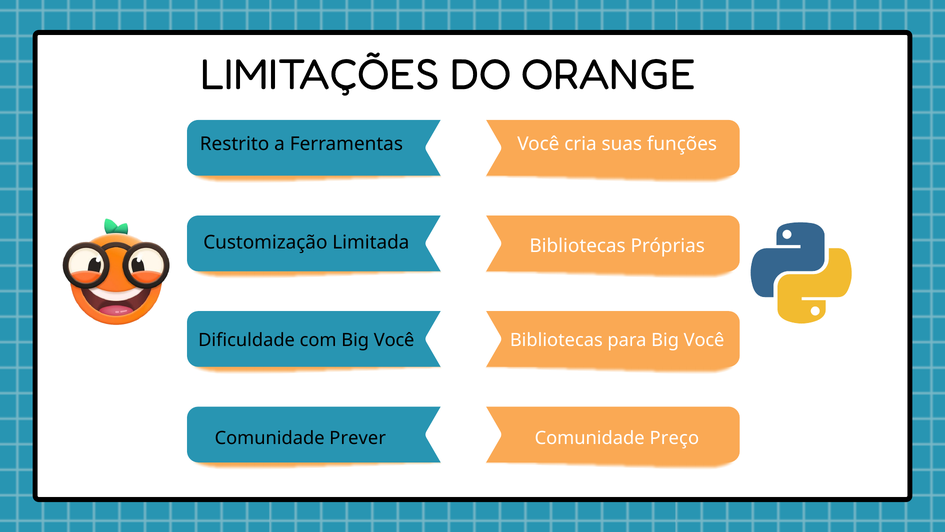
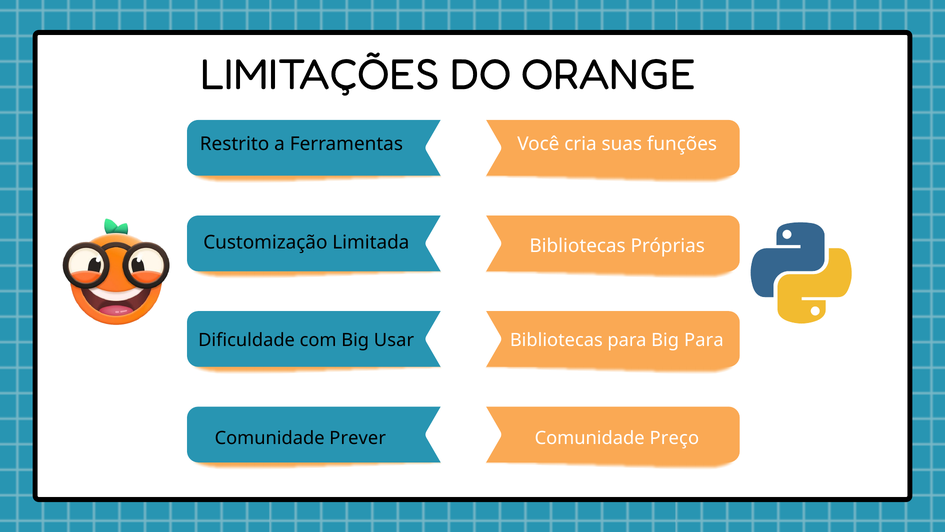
com Big Você: Você -> Usar
para Big Você: Você -> Para
